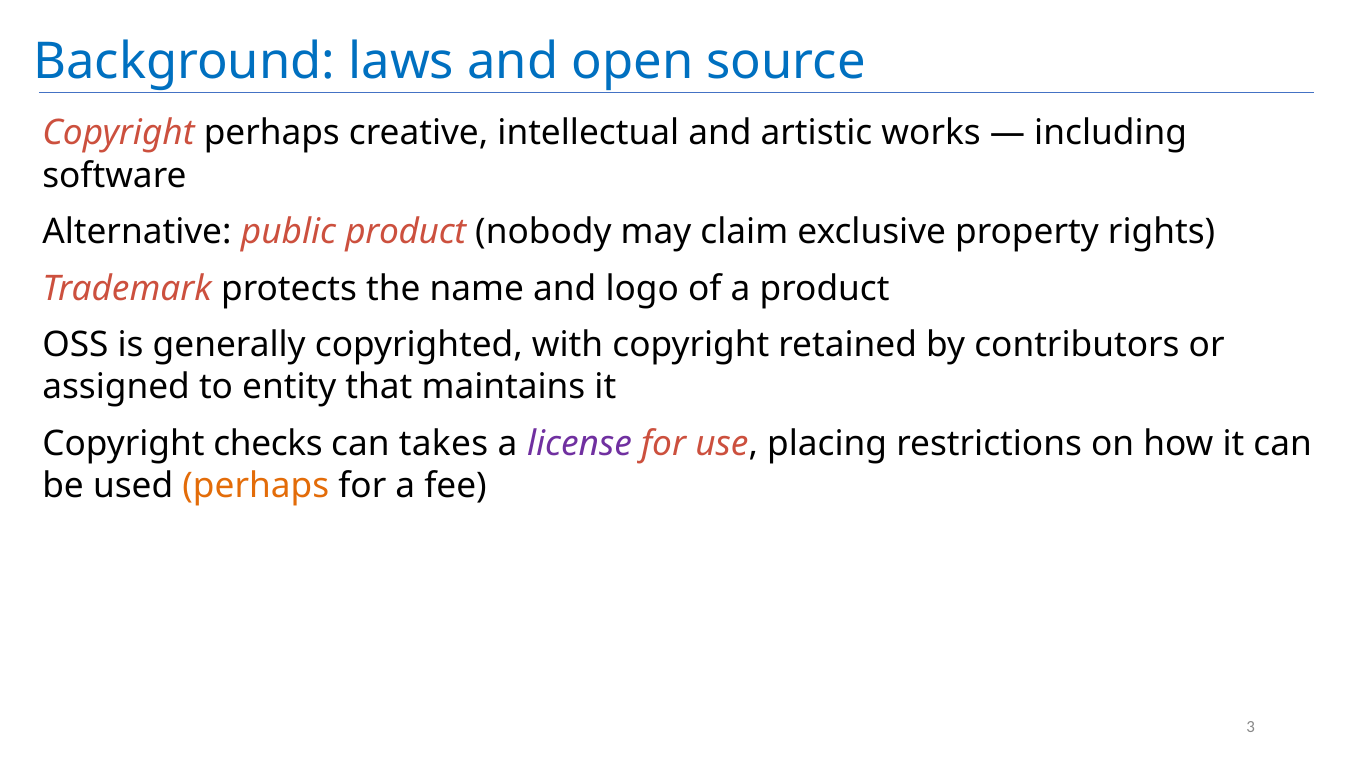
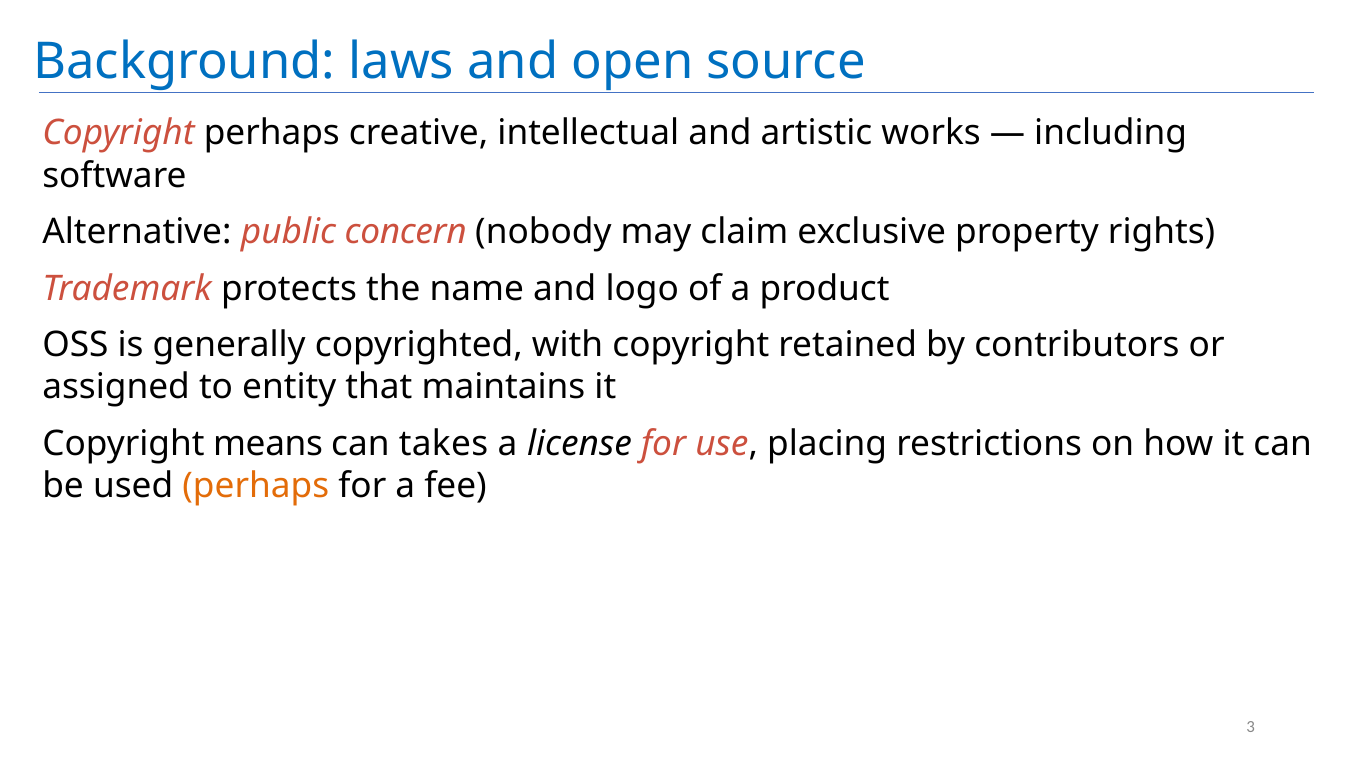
public product: product -> concern
checks: checks -> means
license colour: purple -> black
